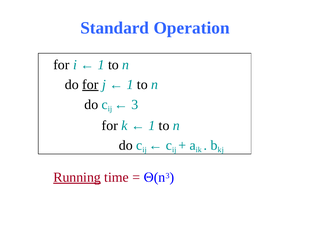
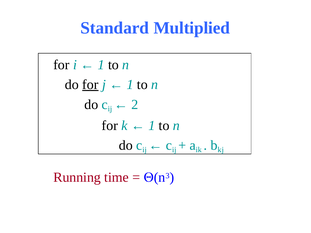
Operation: Operation -> Multiplied
3 at (135, 105): 3 -> 2
Running underline: present -> none
